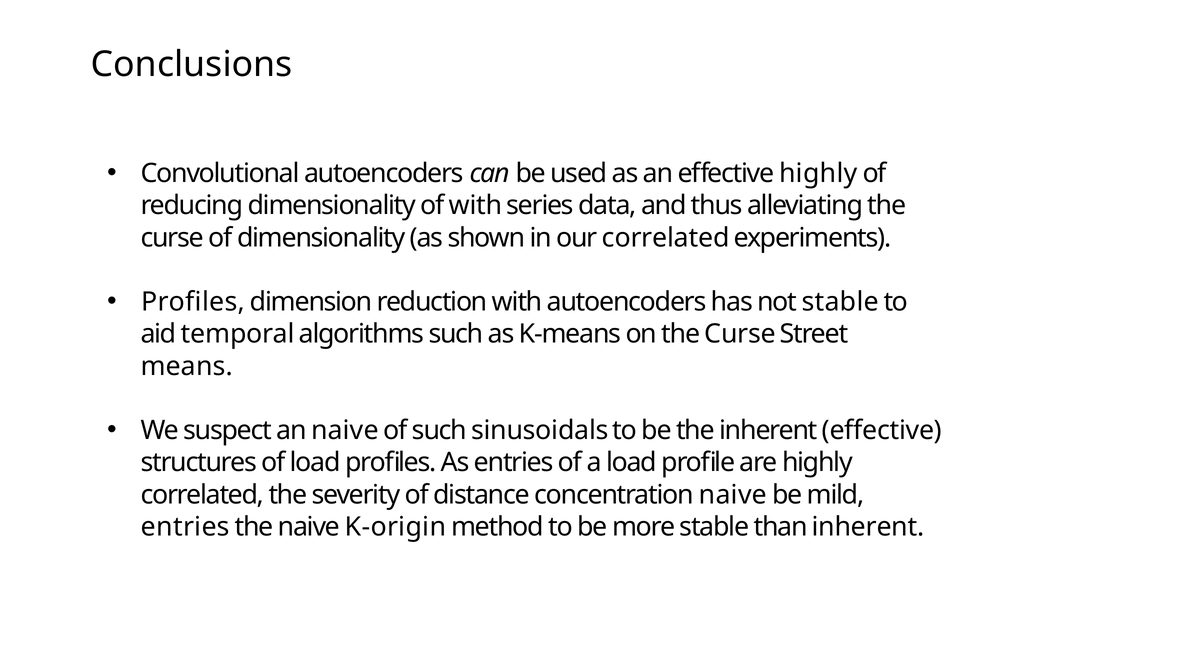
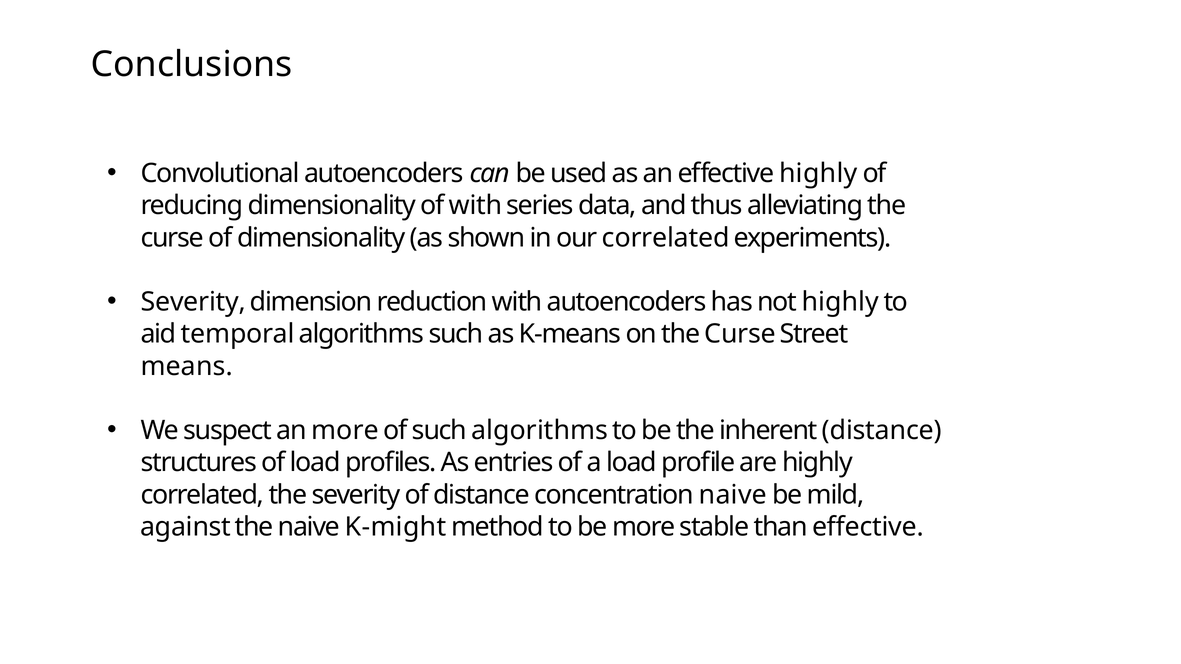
Profiles at (193, 302): Profiles -> Severity
not stable: stable -> highly
an naive: naive -> more
such sinusoidals: sinusoidals -> algorithms
inherent effective: effective -> distance
entries at (185, 527): entries -> against
K-origin: K-origin -> K-might
than inherent: inherent -> effective
